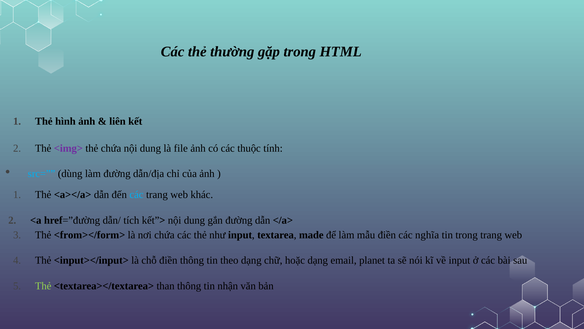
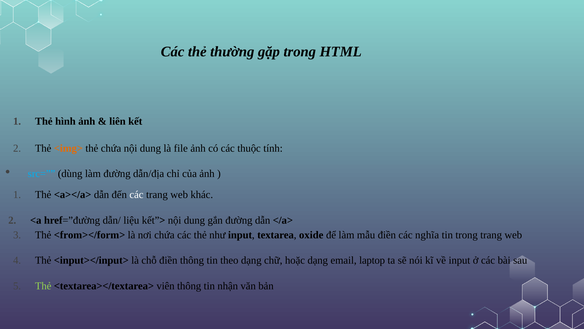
<img> colour: purple -> orange
các at (136, 195) colour: light blue -> white
tích: tích -> liệu
made: made -> oxide
planet: planet -> laptop
than: than -> viên
